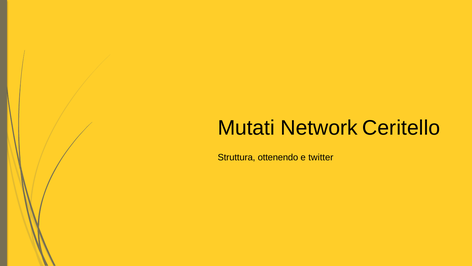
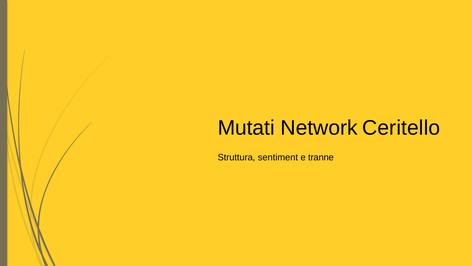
ottenendo: ottenendo -> sentiment
twitter: twitter -> tranne
